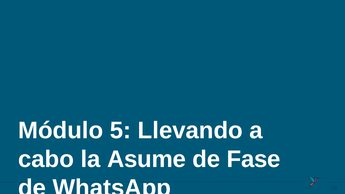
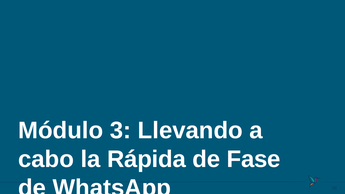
5: 5 -> 3
Asume: Asume -> Rápida
